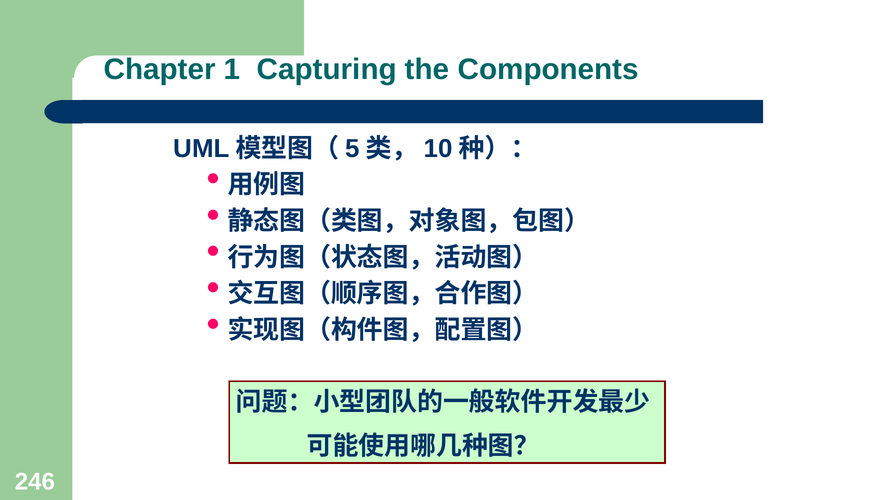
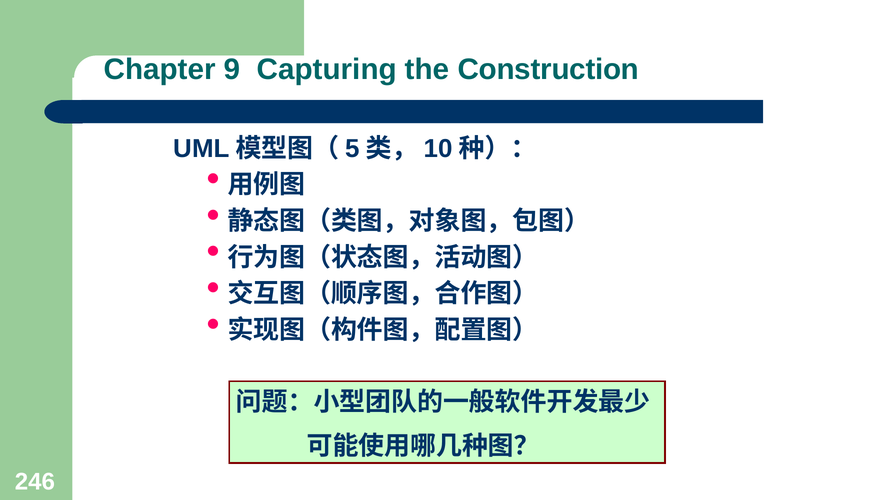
1: 1 -> 9
Components: Components -> Construction
